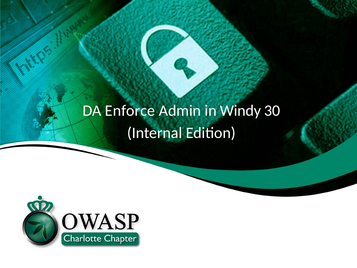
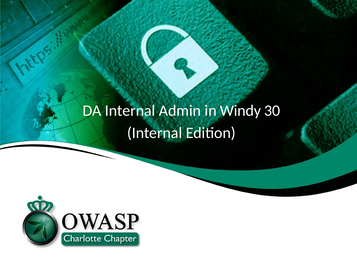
DA Enforce: Enforce -> Internal
